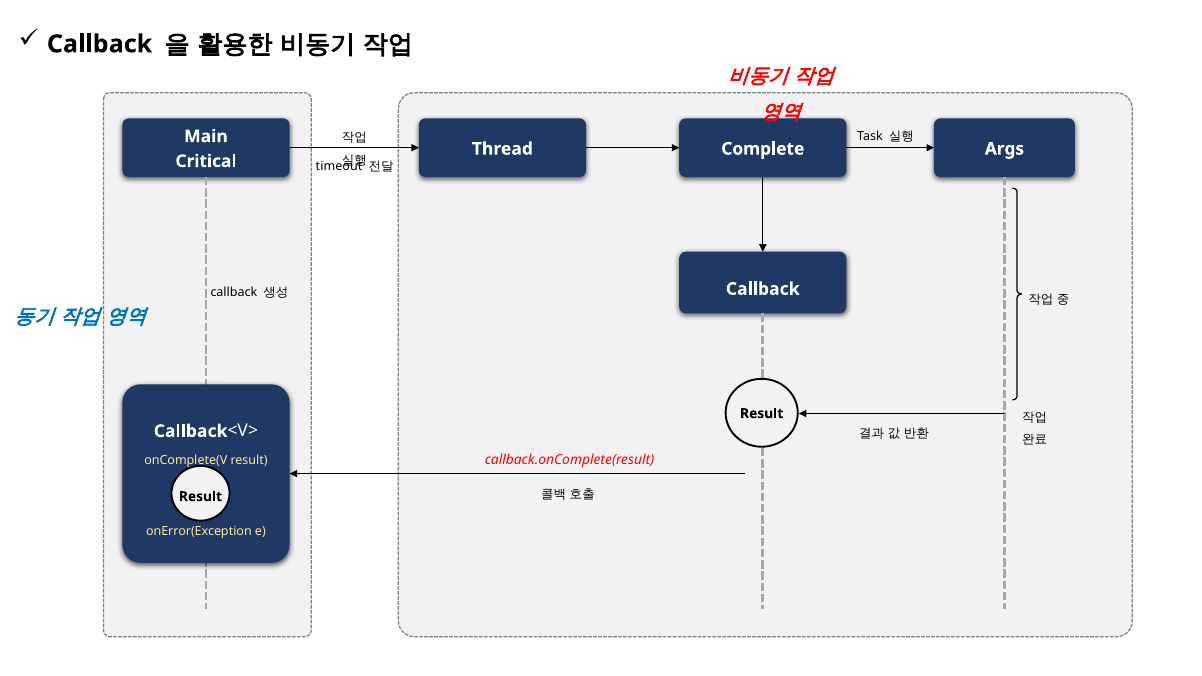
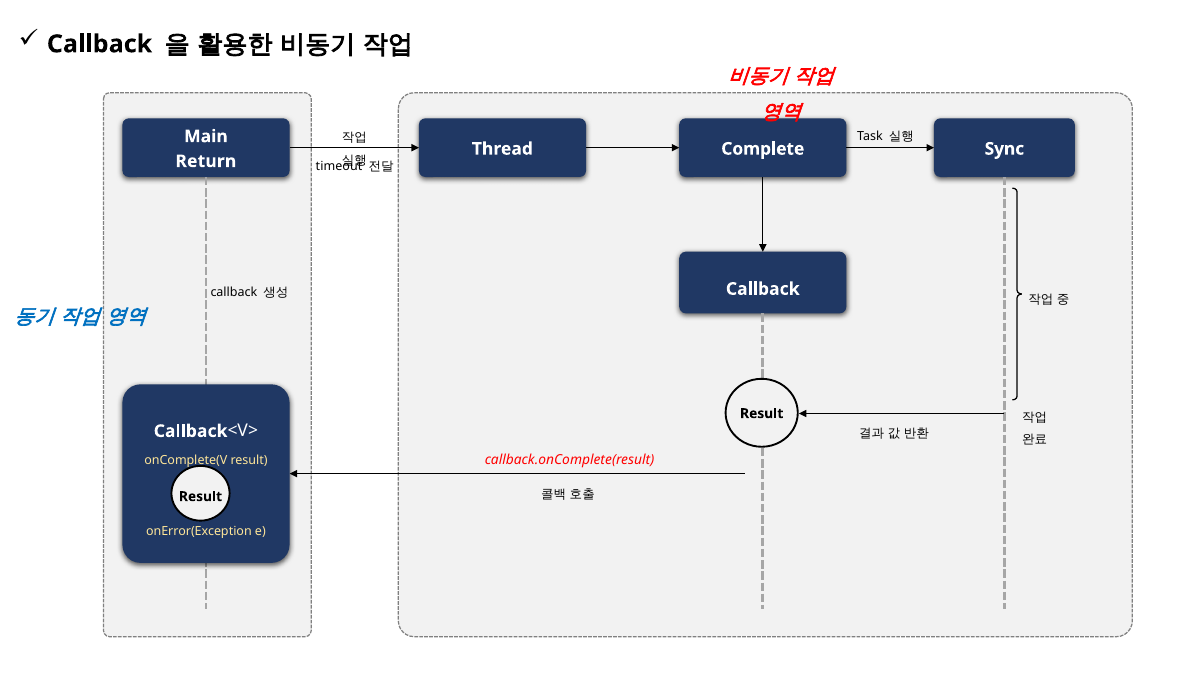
Args: Args -> Sync
Critical: Critical -> Return
